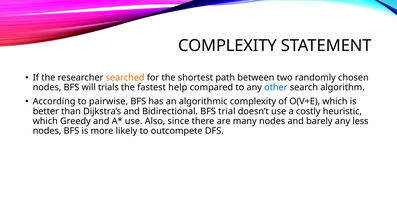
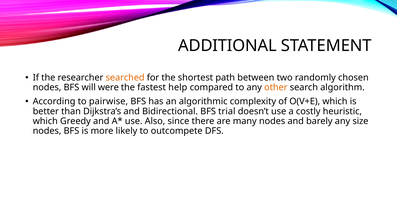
COMPLEXITY at (227, 46): COMPLEXITY -> ADDITIONAL
trials: trials -> were
other colour: blue -> orange
less: less -> size
